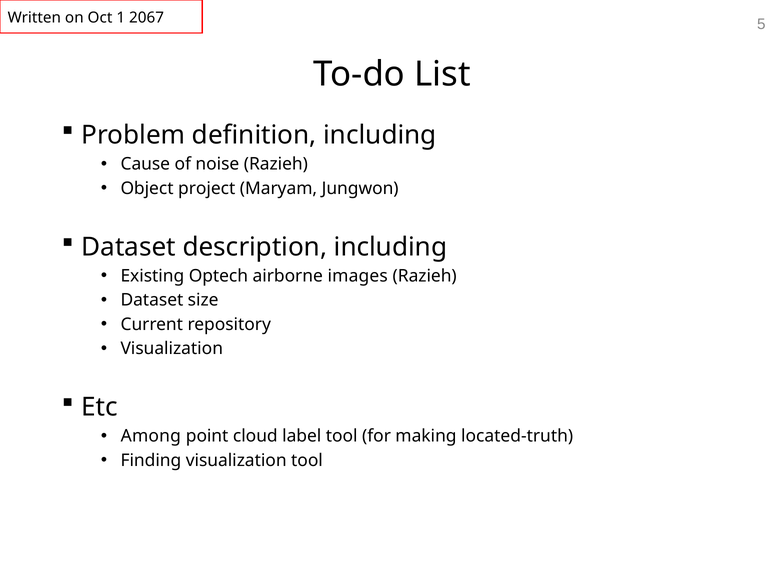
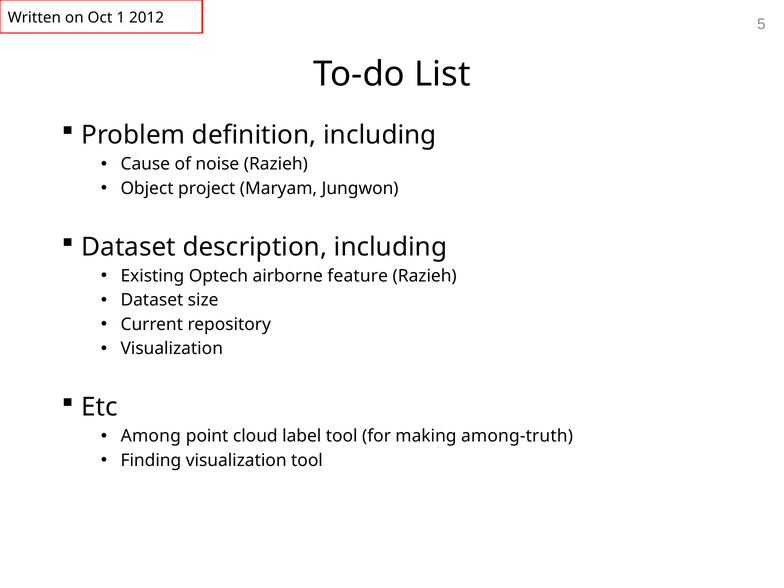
2067: 2067 -> 2012
images: images -> feature
located-truth: located-truth -> among-truth
